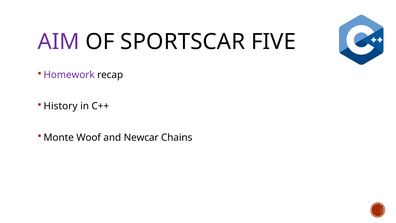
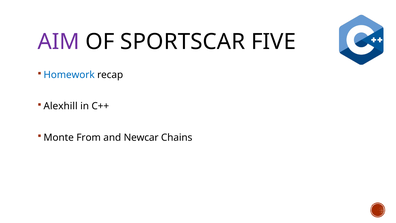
Homework colour: purple -> blue
History: History -> Alexhill
Woof: Woof -> From
